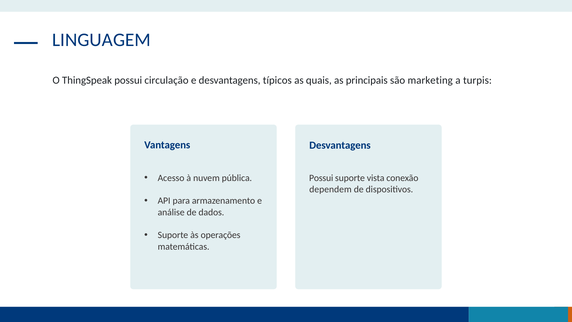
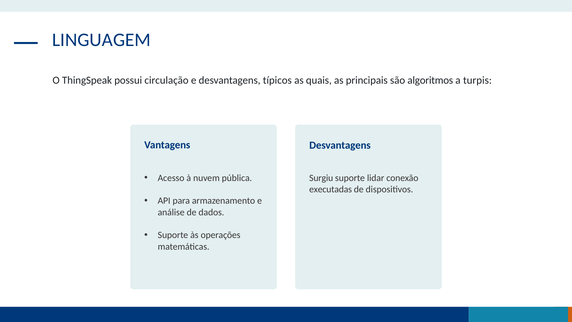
marketing: marketing -> algoritmos
Possui at (321, 178): Possui -> Surgiu
vista: vista -> lidar
dependem: dependem -> executadas
